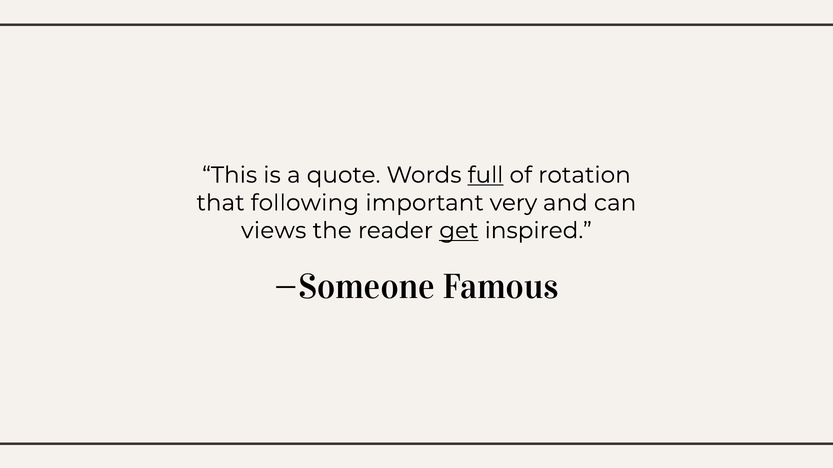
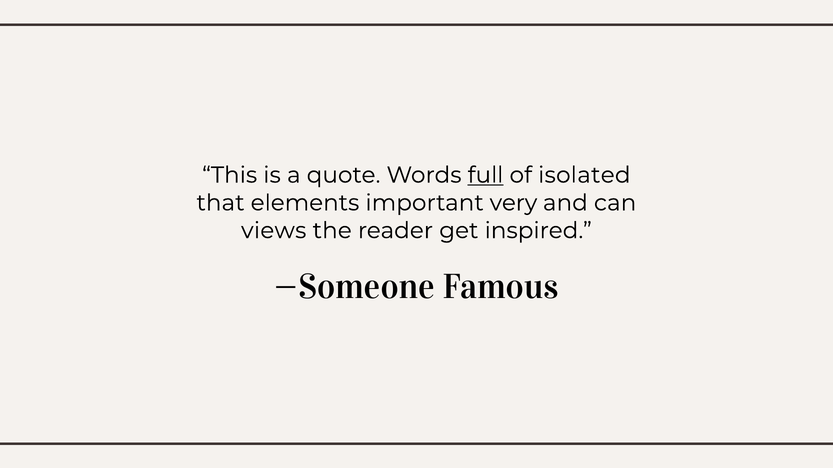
rotation: rotation -> isolated
following: following -> elements
get underline: present -> none
